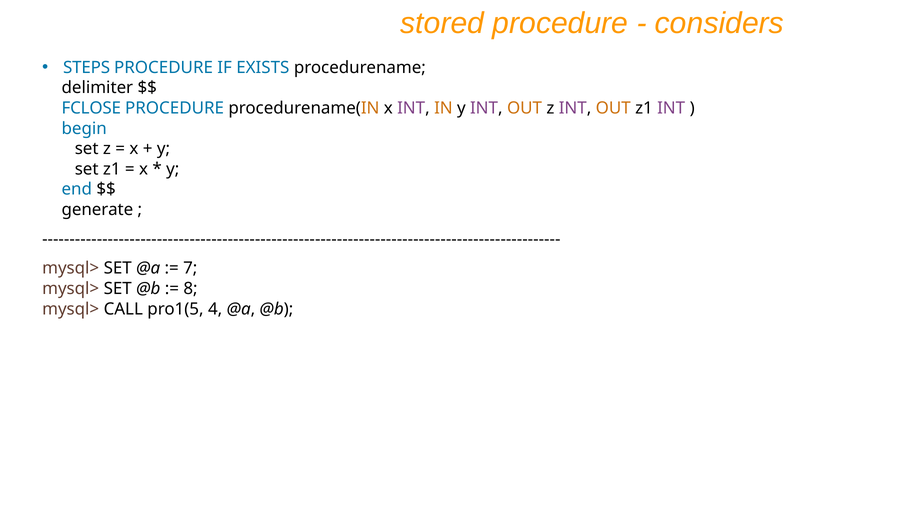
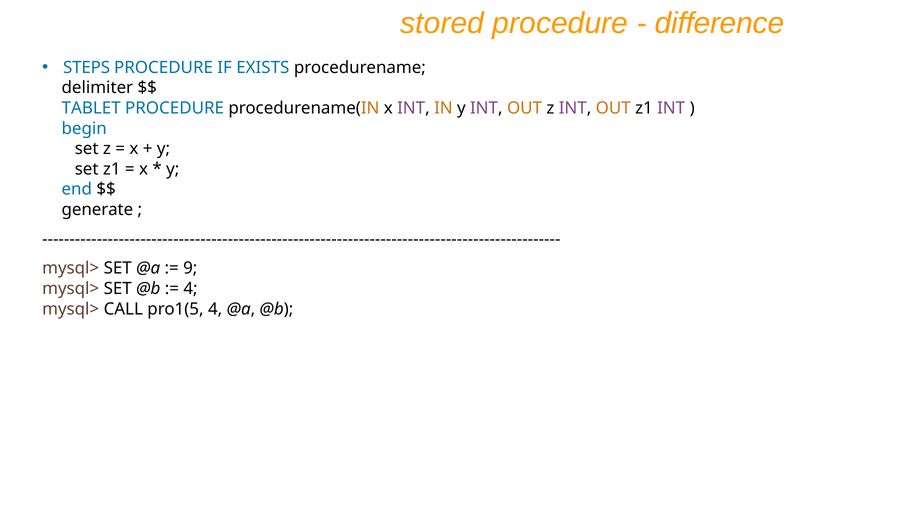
considers: considers -> difference
FCLOSE: FCLOSE -> TABLET
7: 7 -> 9
8 at (191, 289): 8 -> 4
